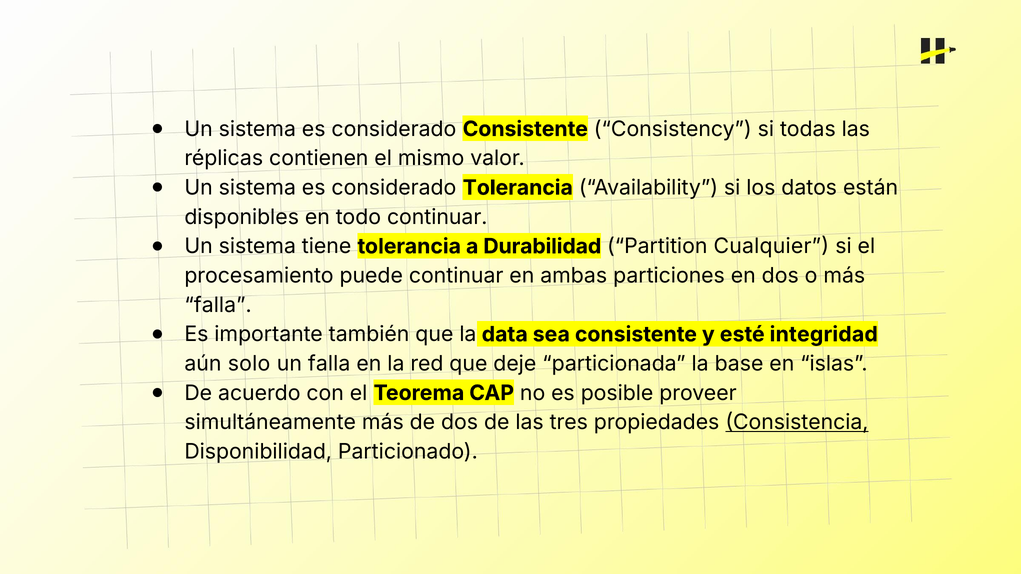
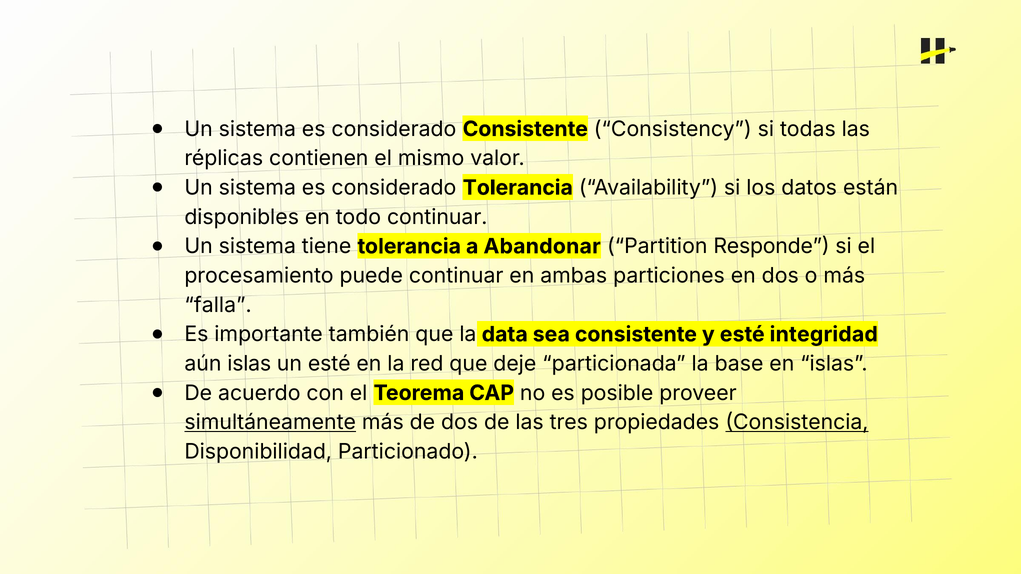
Durabilidad: Durabilidad -> Abandonar
Cualquier: Cualquier -> Responde
aún solo: solo -> islas
un falla: falla -> esté
simultáneamente underline: none -> present
